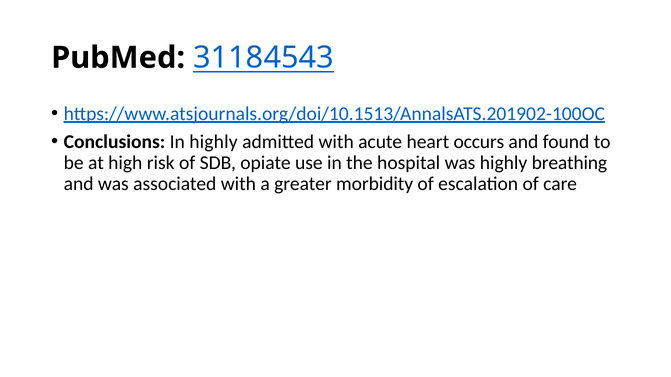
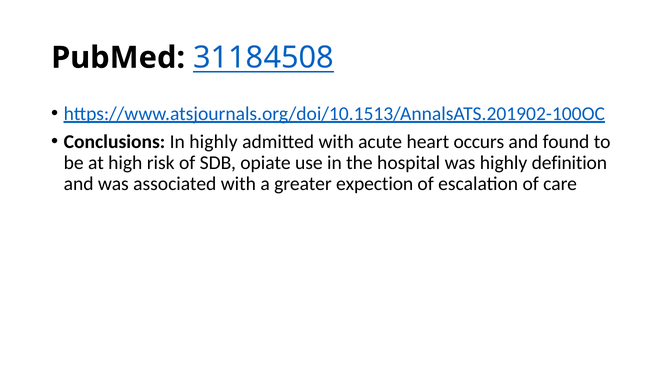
31184543: 31184543 -> 31184508
breathing: breathing -> definition
morbidity: morbidity -> expection
